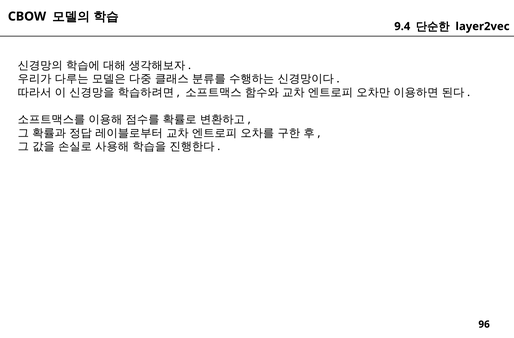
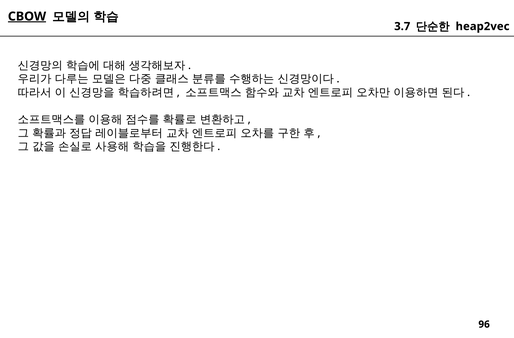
CBOW underline: none -> present
9.4: 9.4 -> 3.7
layer2vec: layer2vec -> heap2vec
